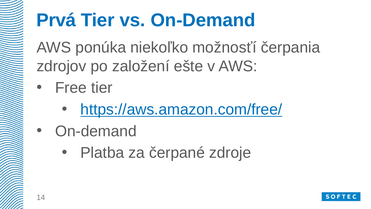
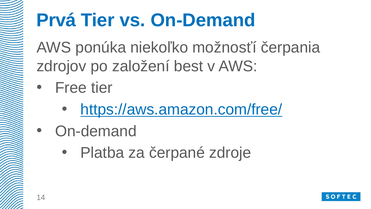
ešte: ešte -> best
